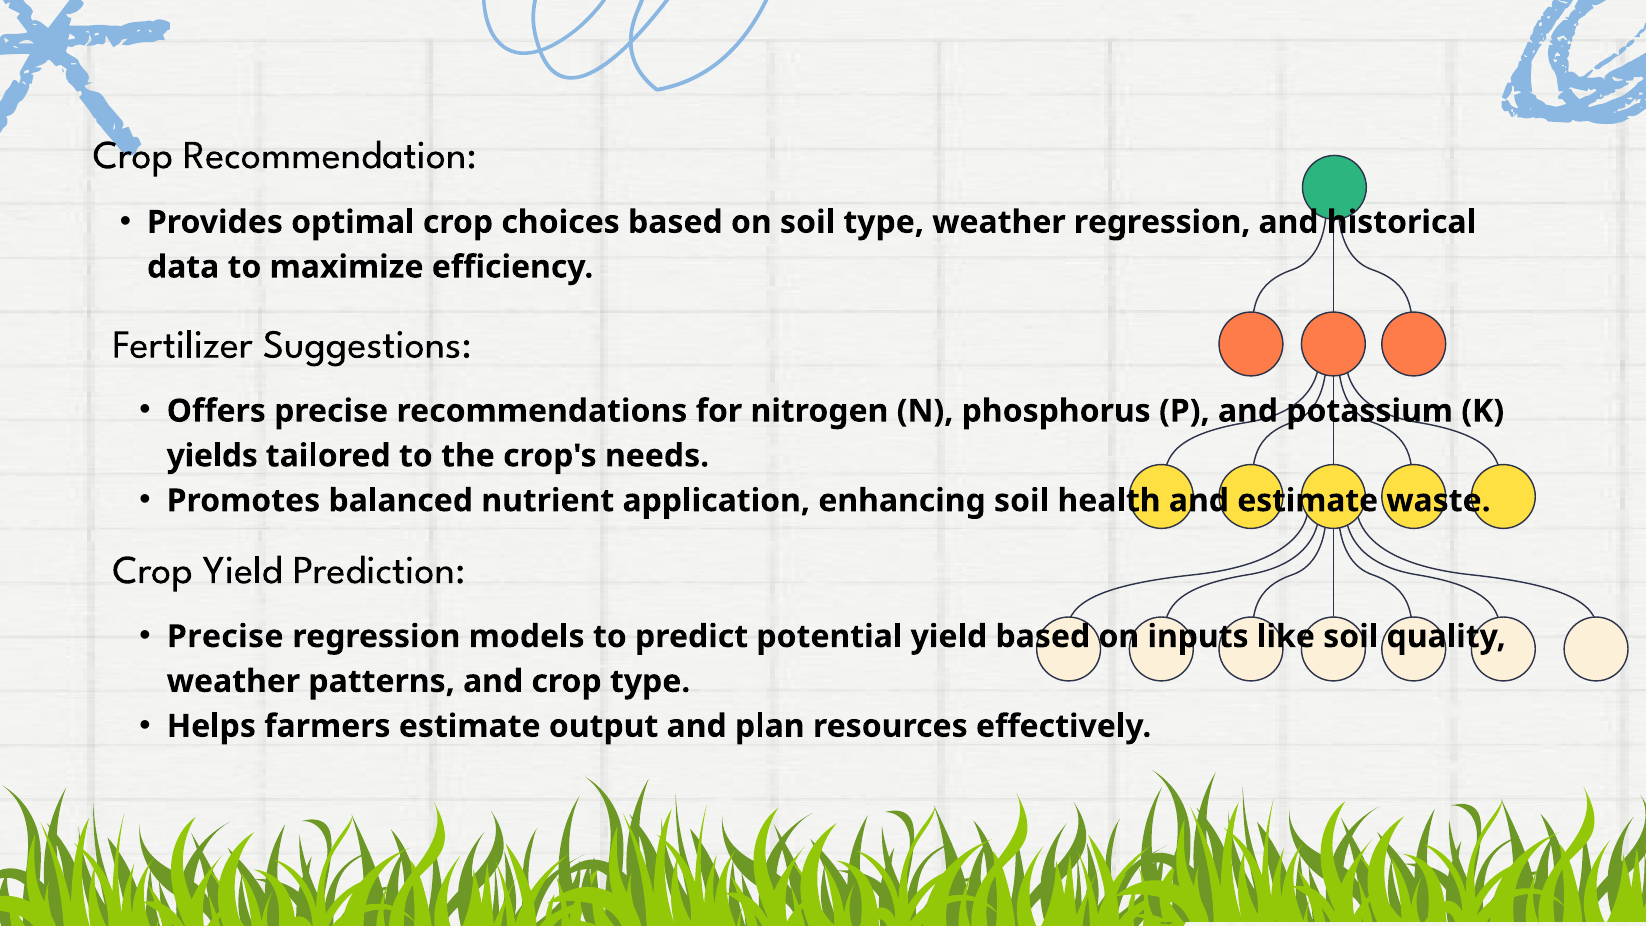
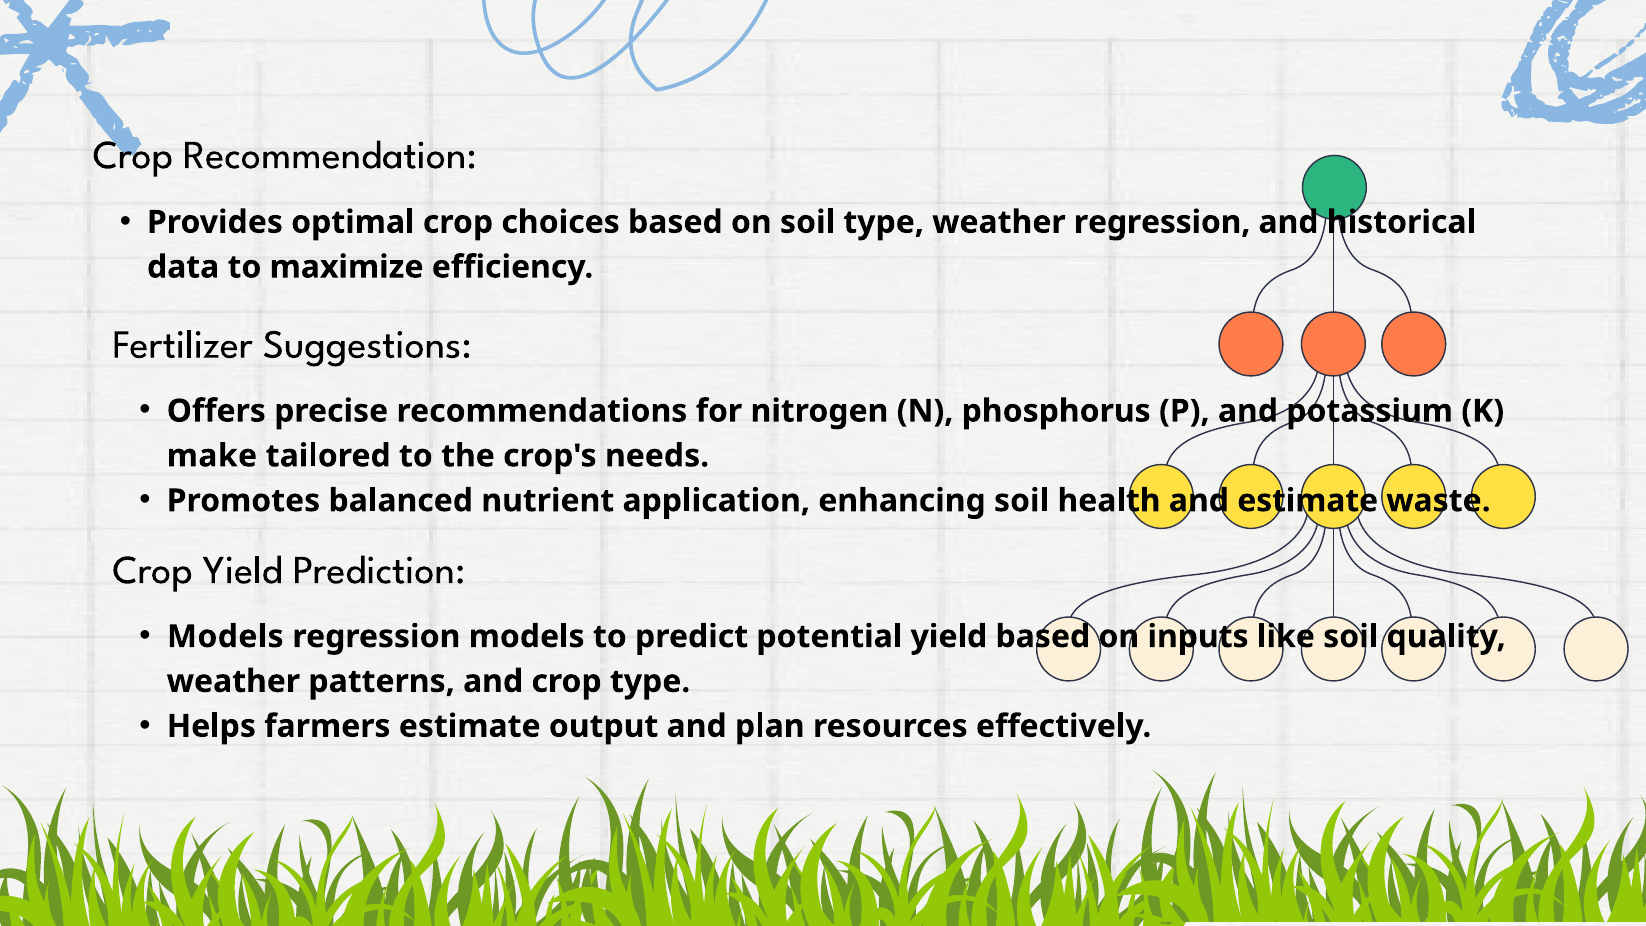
yields: yields -> make
Precise at (225, 636): Precise -> Models
